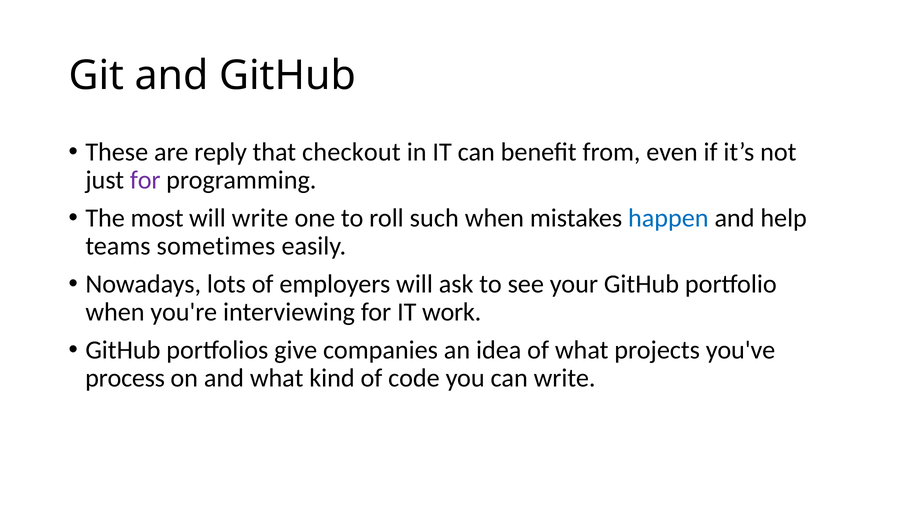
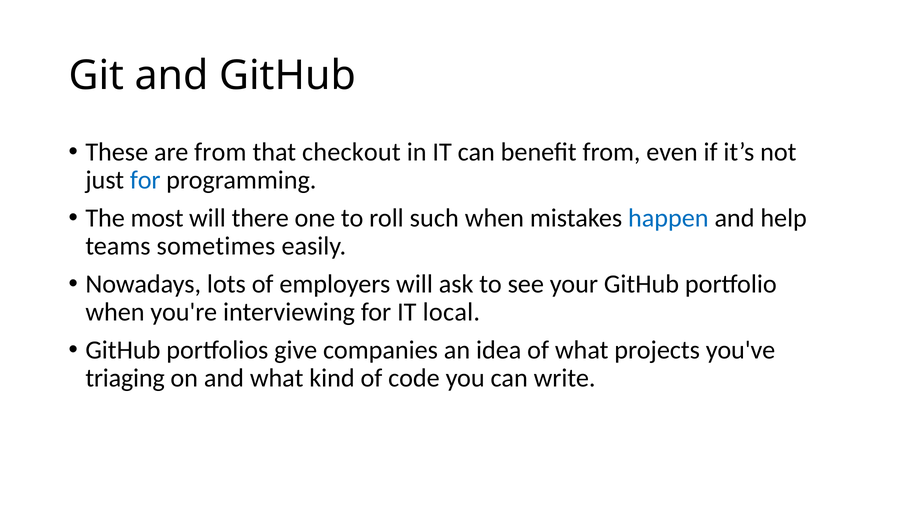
are reply: reply -> from
for at (145, 180) colour: purple -> blue
will write: write -> there
work: work -> local
process: process -> triaging
